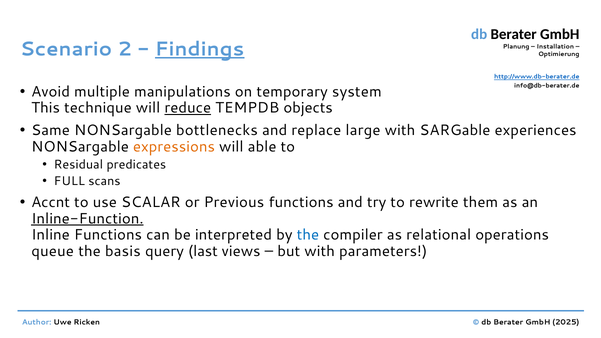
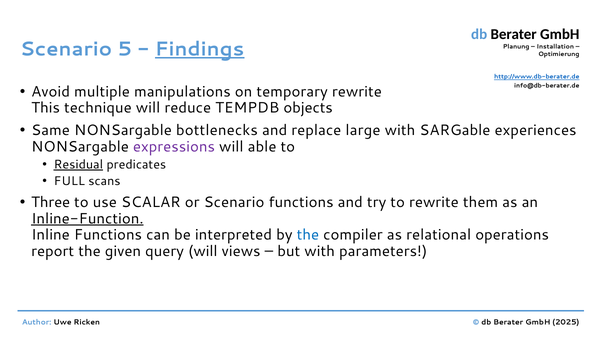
2: 2 -> 5
temporary system: system -> rewrite
reduce underline: present -> none
expressions colour: orange -> purple
Residual underline: none -> present
Accnt: Accnt -> Three
or Previous: Previous -> Scenario
queue: queue -> report
basis: basis -> given
query last: last -> will
